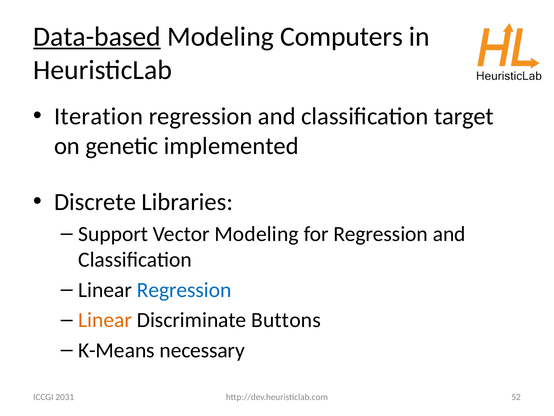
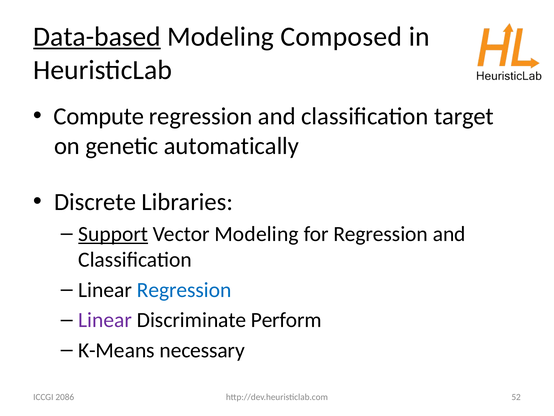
Computers: Computers -> Composed
Iteration: Iteration -> Compute
implemented: implemented -> automatically
Support underline: none -> present
Linear at (105, 320) colour: orange -> purple
Buttons: Buttons -> Perform
2031: 2031 -> 2086
